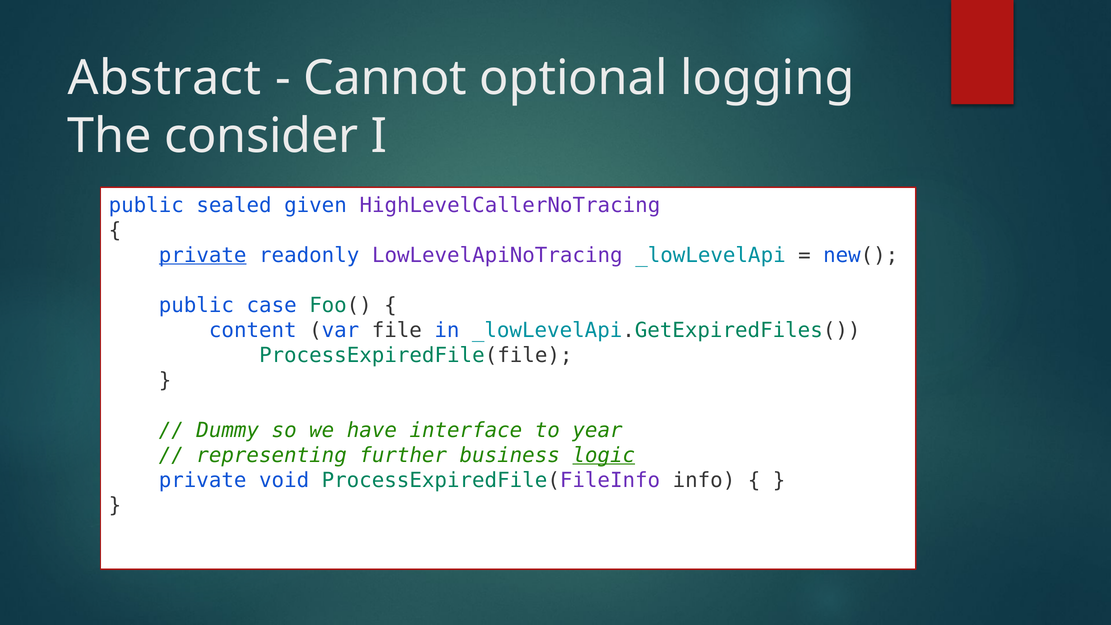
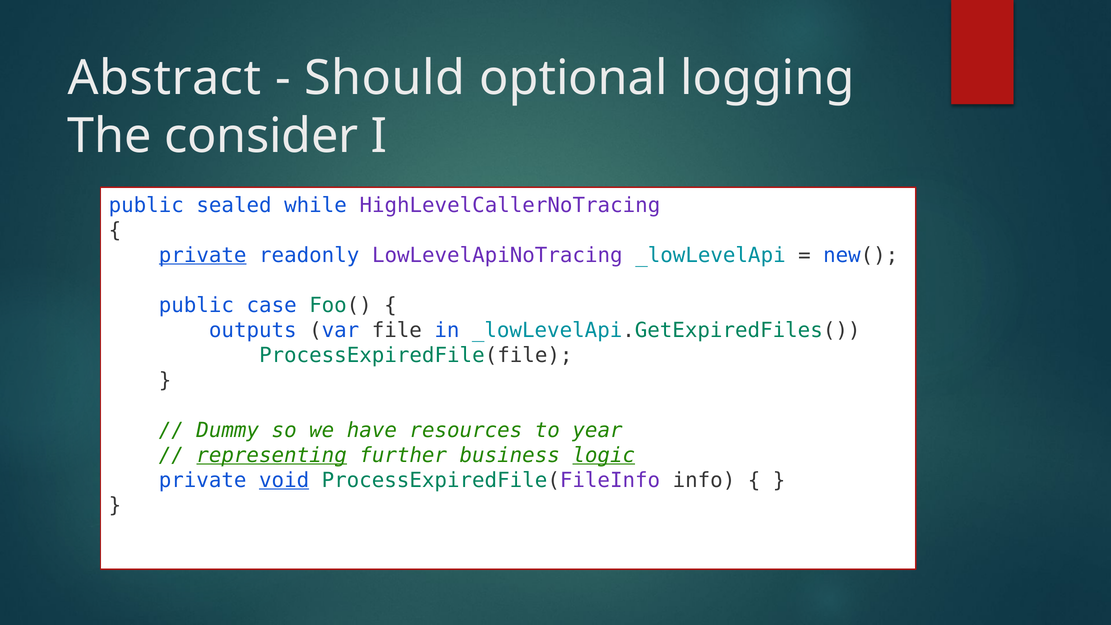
Cannot: Cannot -> Should
given: given -> while
content: content -> outputs
interface: interface -> resources
representing underline: none -> present
void underline: none -> present
